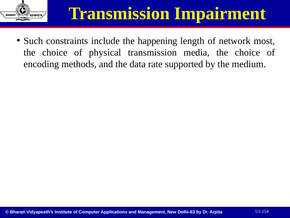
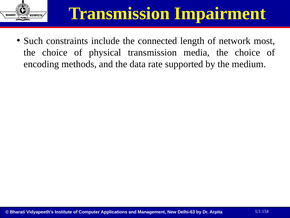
happening: happening -> connected
